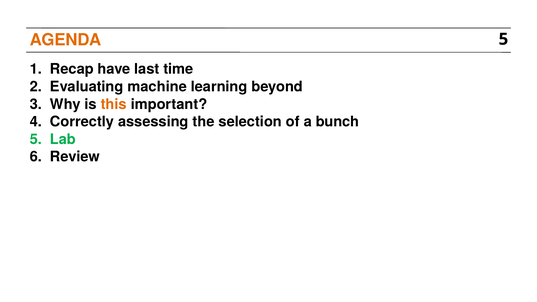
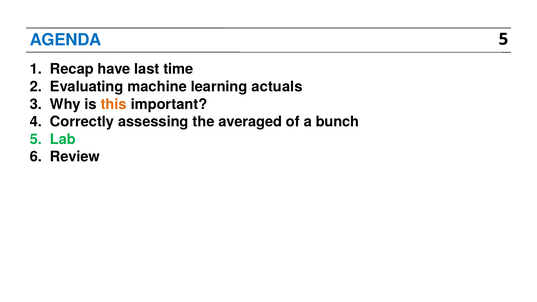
AGENDA colour: orange -> blue
beyond: beyond -> actuals
selection: selection -> averaged
